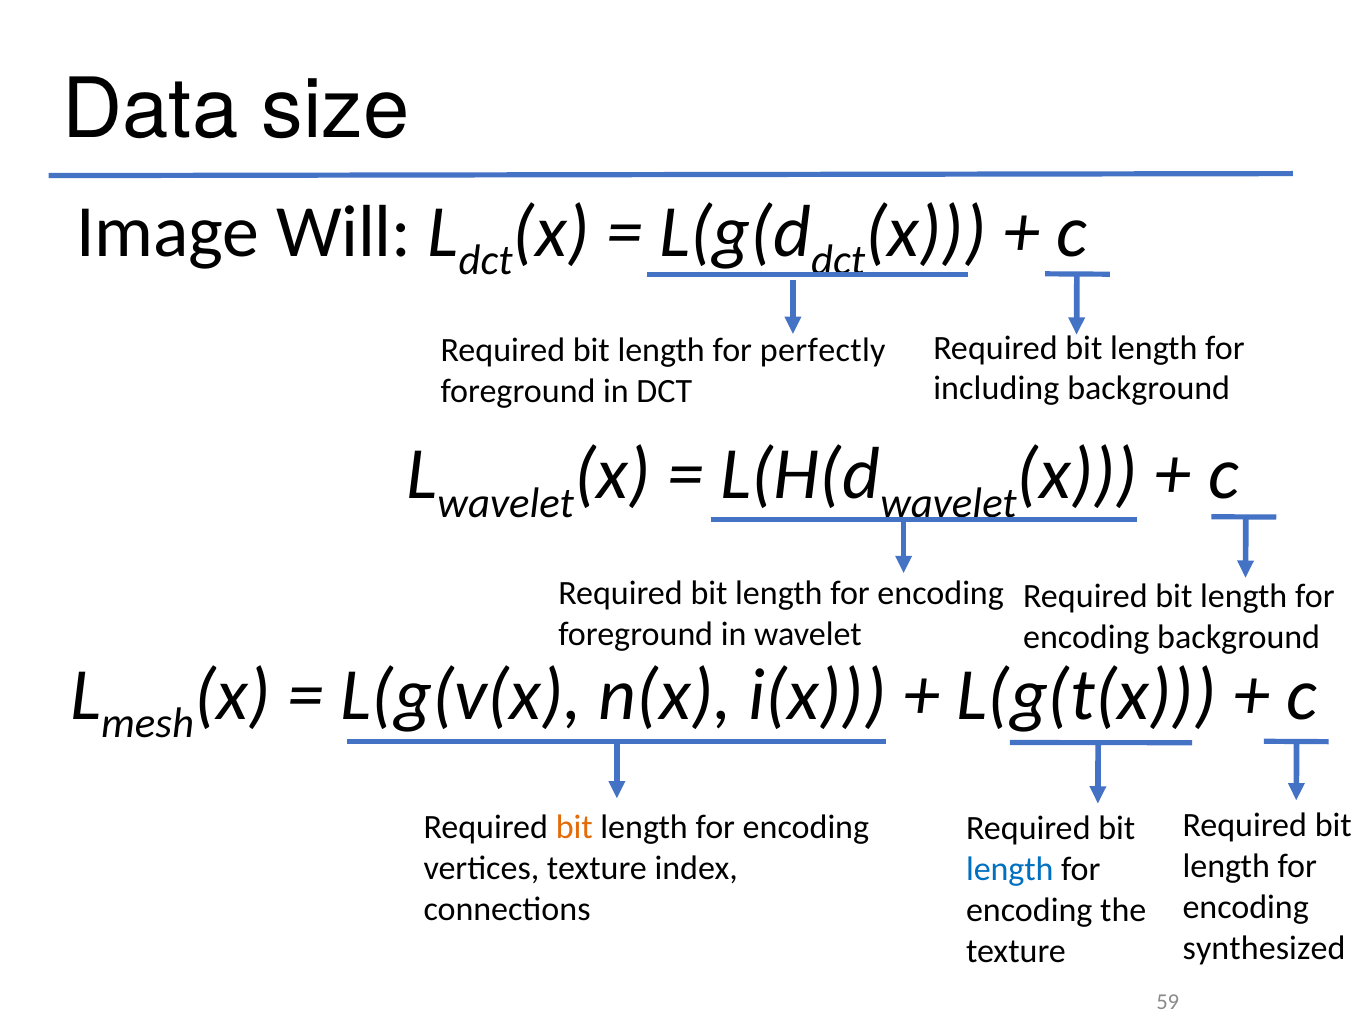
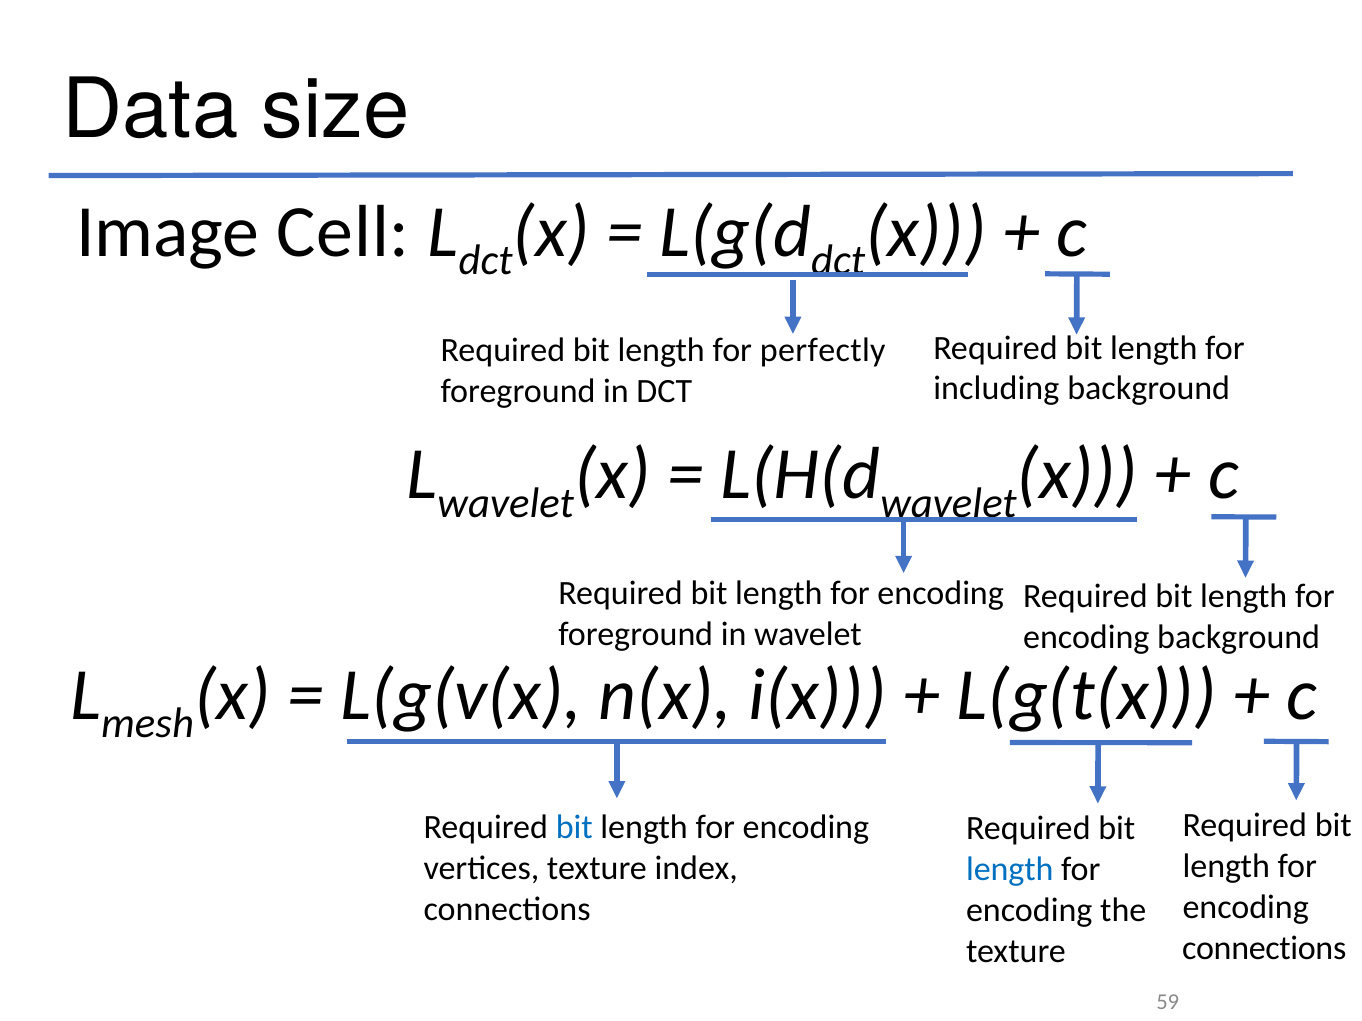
Will: Will -> Cell
bit at (574, 828) colour: orange -> blue
synthesized at (1264, 949): synthesized -> connections
